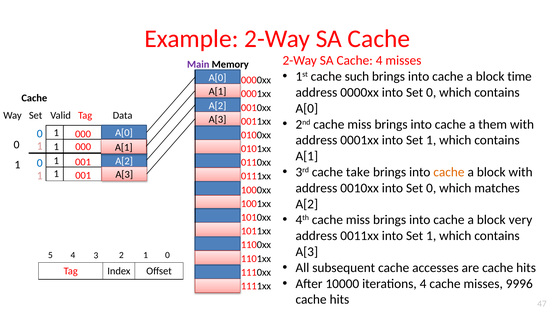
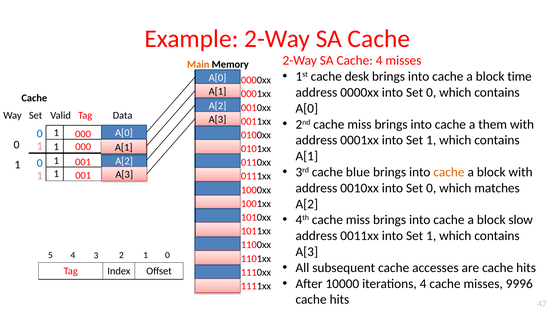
Main colour: purple -> orange
such: such -> desk
take: take -> blue
very: very -> slow
